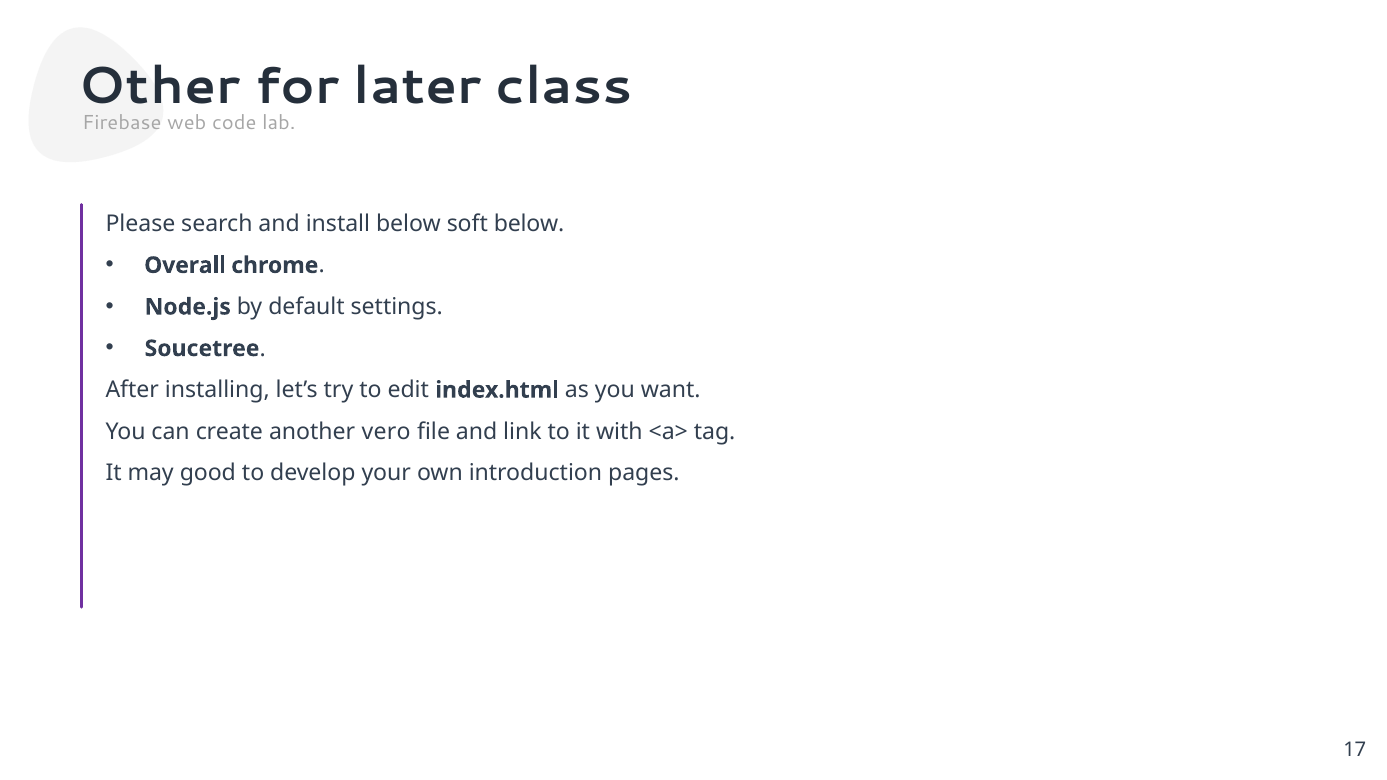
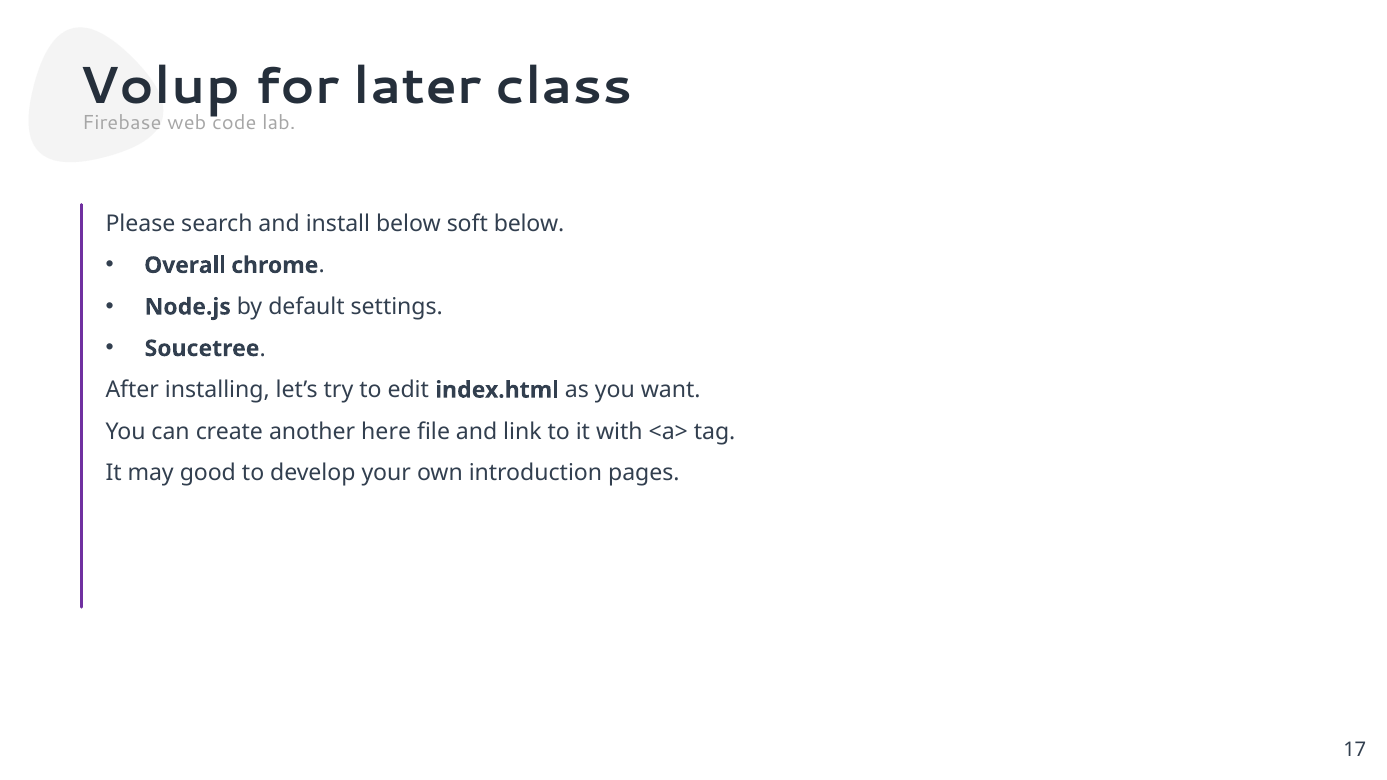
Other: Other -> Volup
vero: vero -> here
